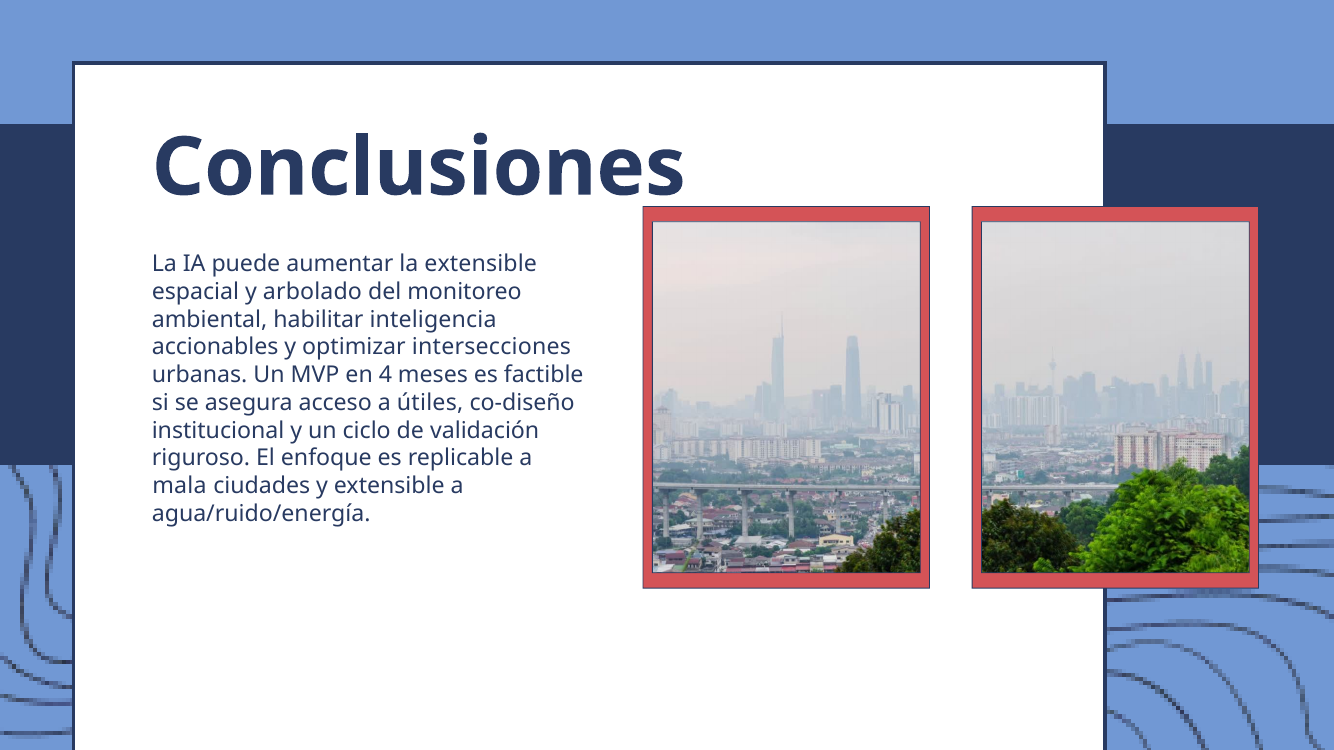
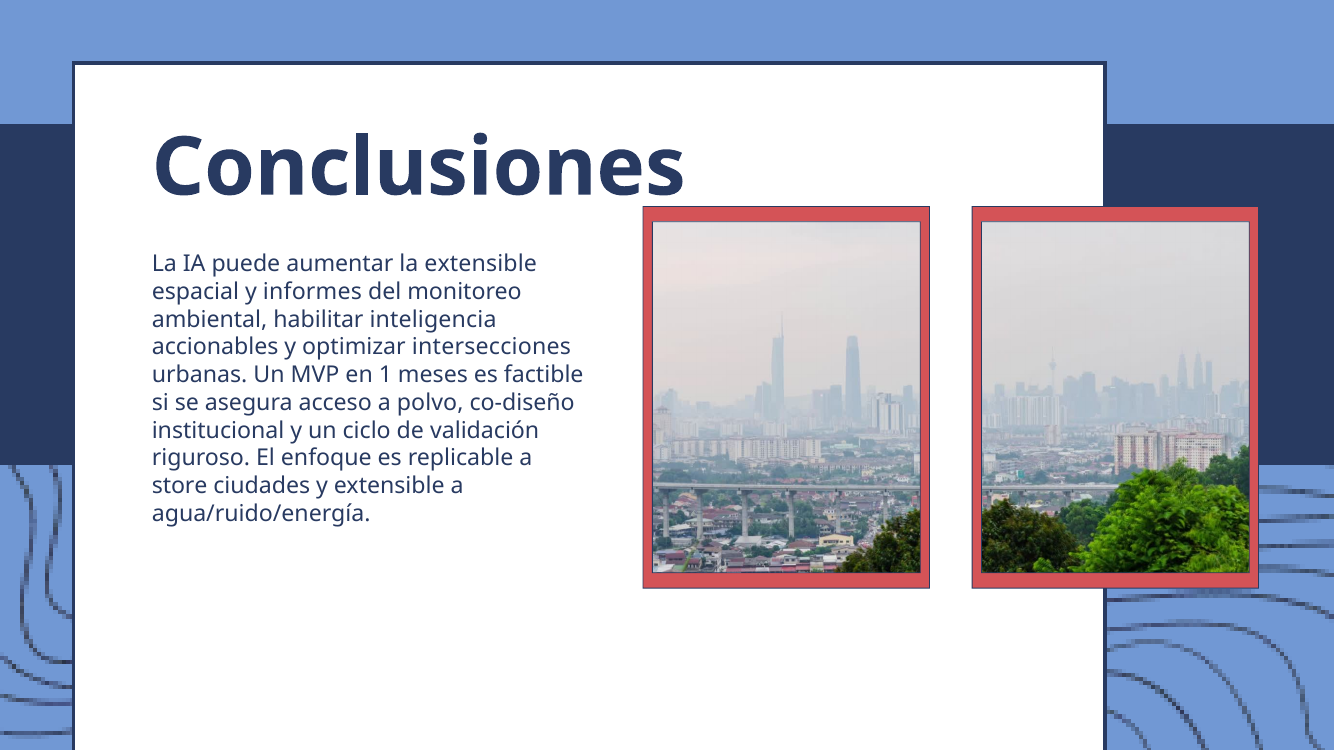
arbolado: arbolado -> informes
4: 4 -> 1
útiles: útiles -> polvo
mala: mala -> store
